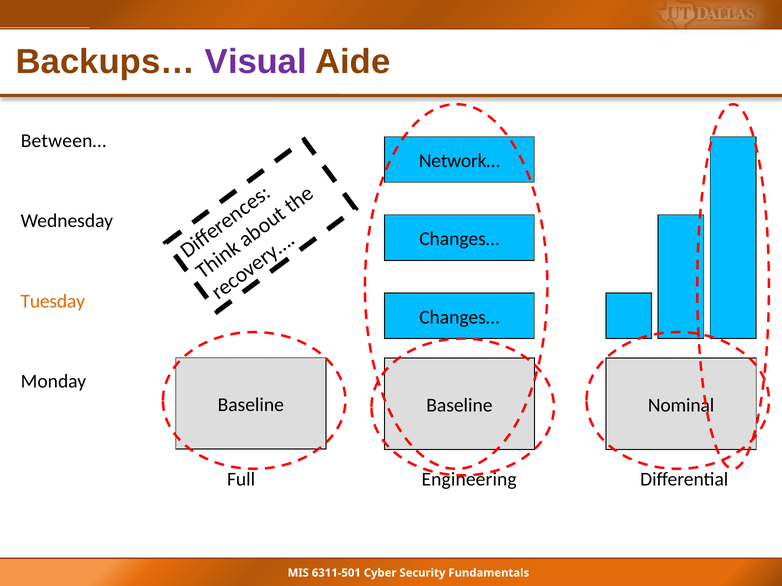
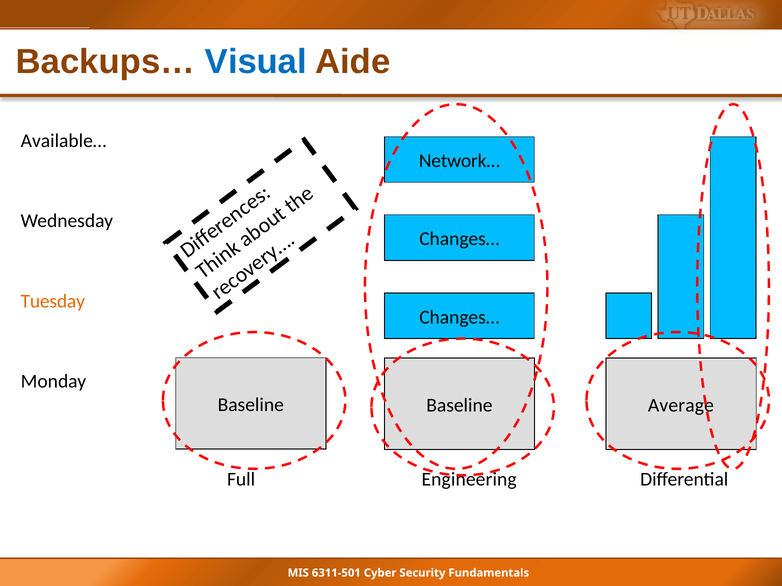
Visual colour: purple -> blue
Between…: Between… -> Available…
Nominal: Nominal -> Average
